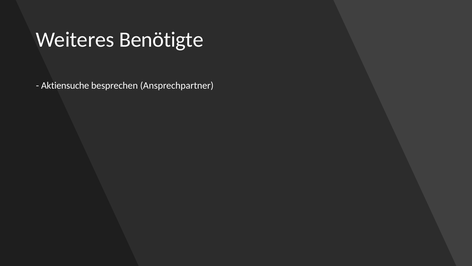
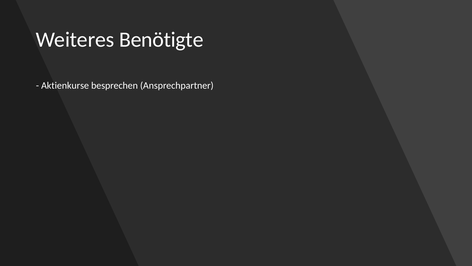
Aktiensuche: Aktiensuche -> Aktienkurse
